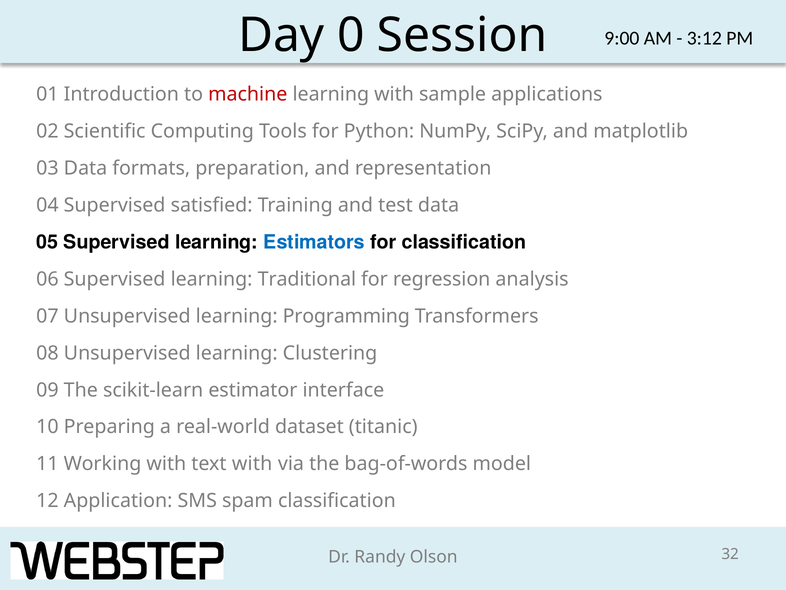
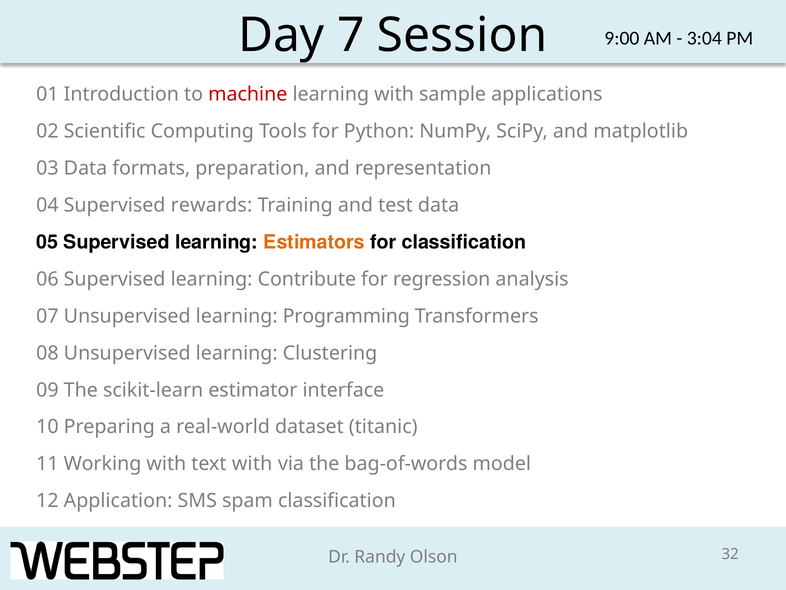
0: 0 -> 7
3:12: 3:12 -> 3:04
satisfied: satisfied -> rewards
Estimators colour: blue -> orange
Traditional: Traditional -> Contribute
